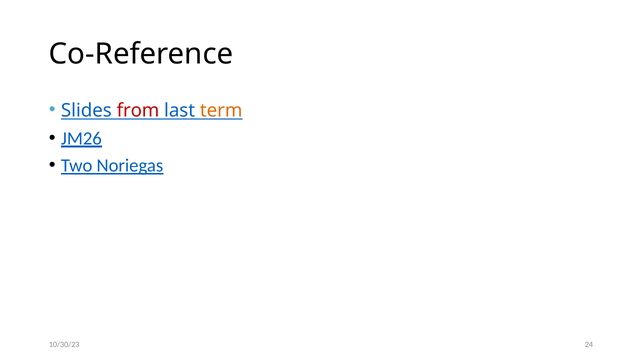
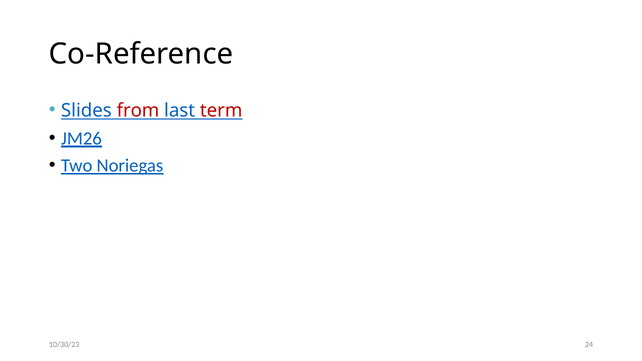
term colour: orange -> red
